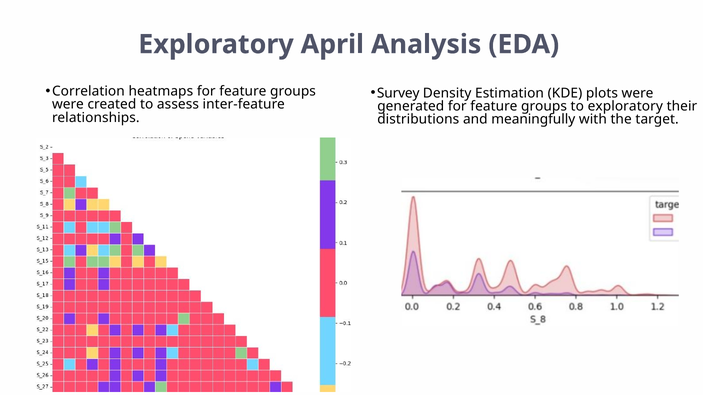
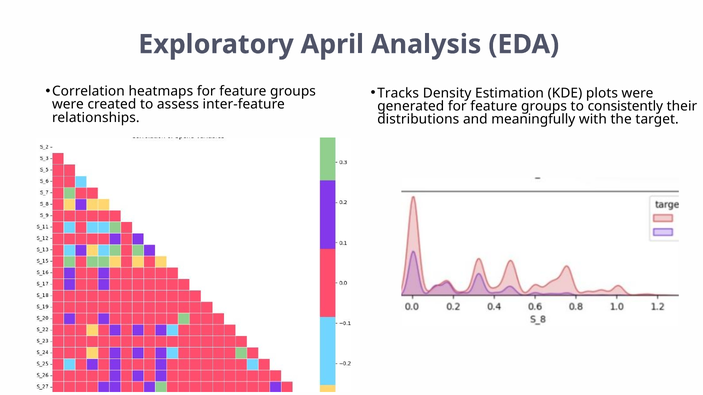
Survey: Survey -> Tracks
to exploratory: exploratory -> consistently
